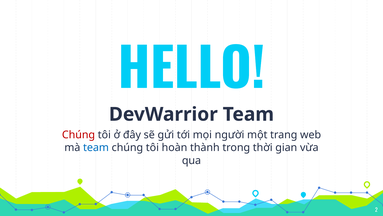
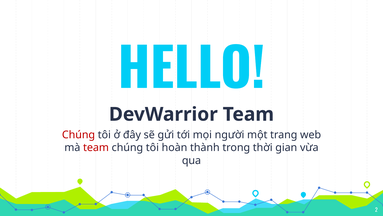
team at (96, 147) colour: blue -> red
